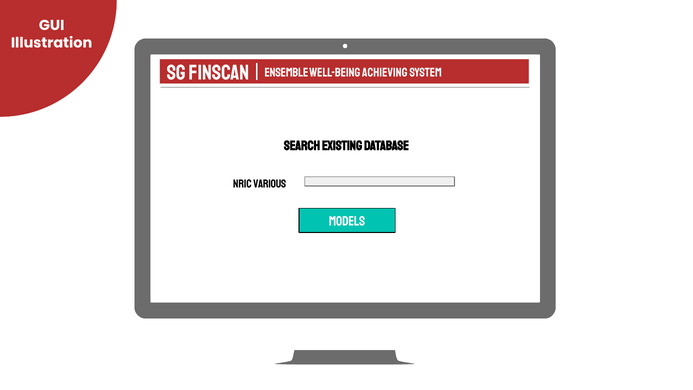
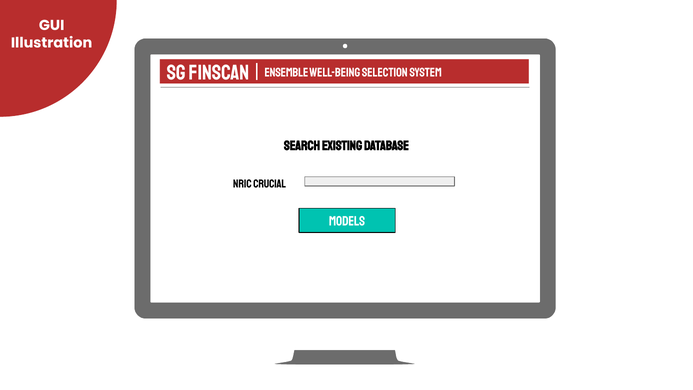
Achieving: Achieving -> Selection
various: various -> crucial
